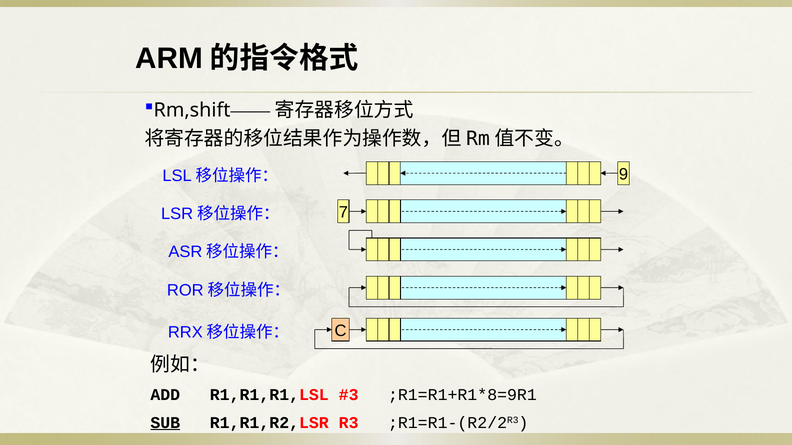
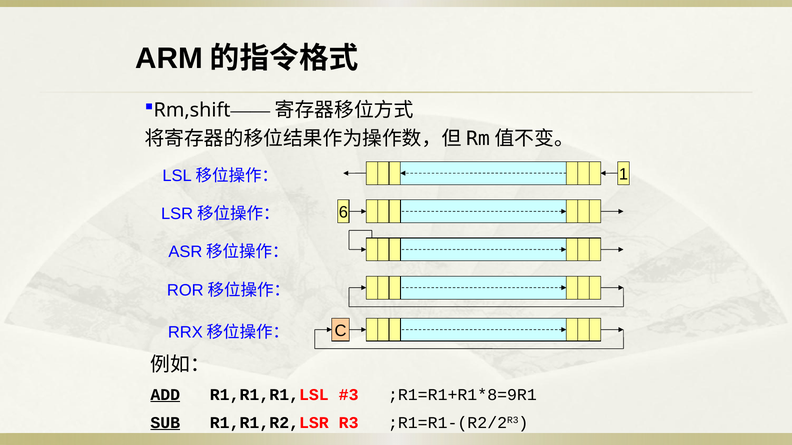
9: 9 -> 1
7: 7 -> 6
ADD underline: none -> present
